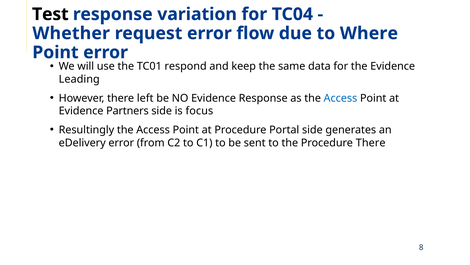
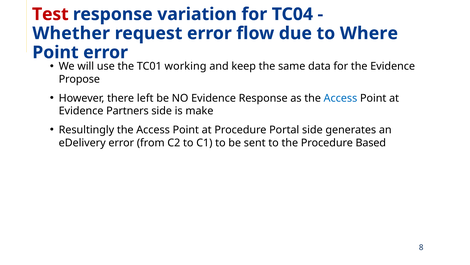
Test colour: black -> red
respond: respond -> working
Leading: Leading -> Propose
focus: focus -> make
Procedure There: There -> Based
